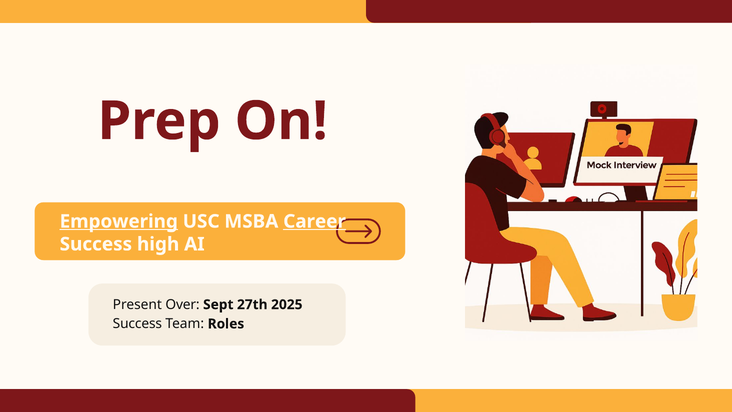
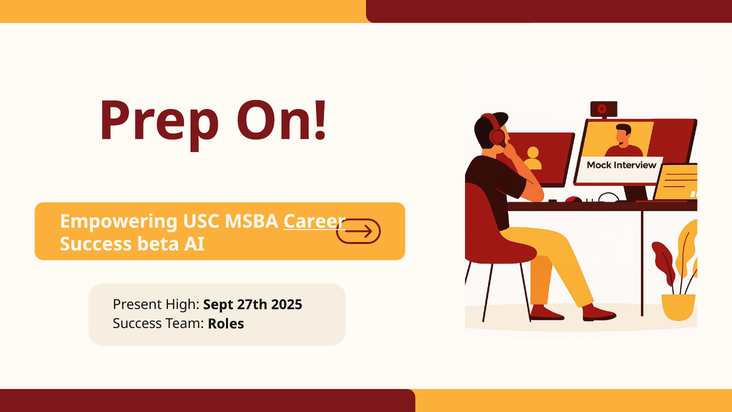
Empowering underline: present -> none
high: high -> beta
Over: Over -> High
